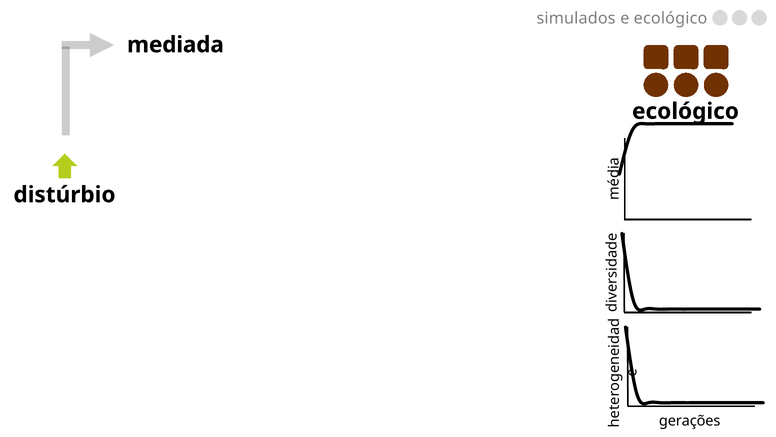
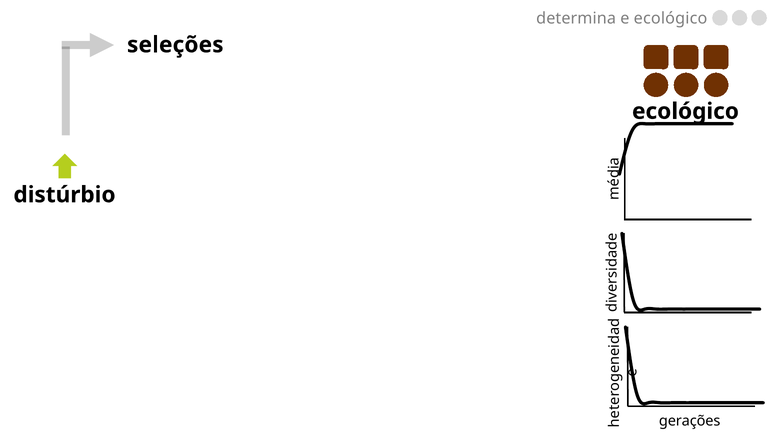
simulados: simulados -> determina
mediada: mediada -> seleções
